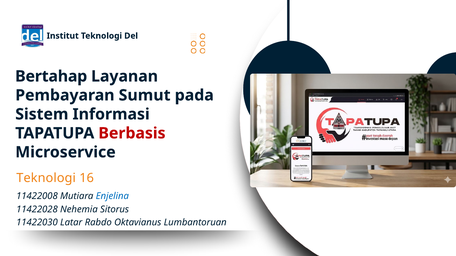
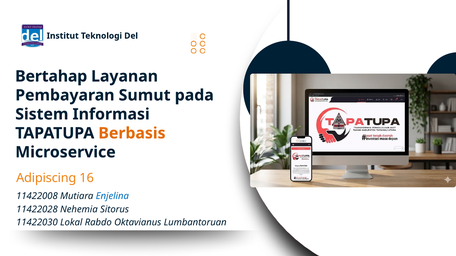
Berbasis colour: red -> orange
Teknologi at (46, 178): Teknologi -> Adipiscing
Latar: Latar -> Lokal
